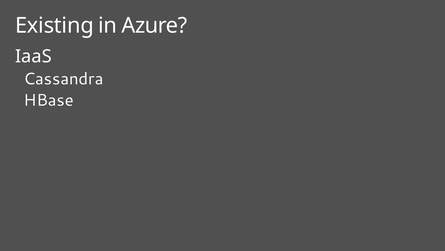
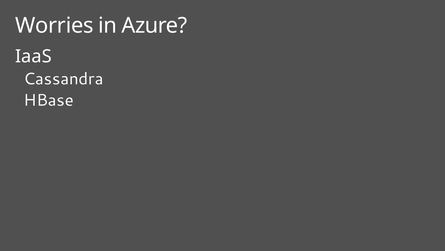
Existing: Existing -> Worries
